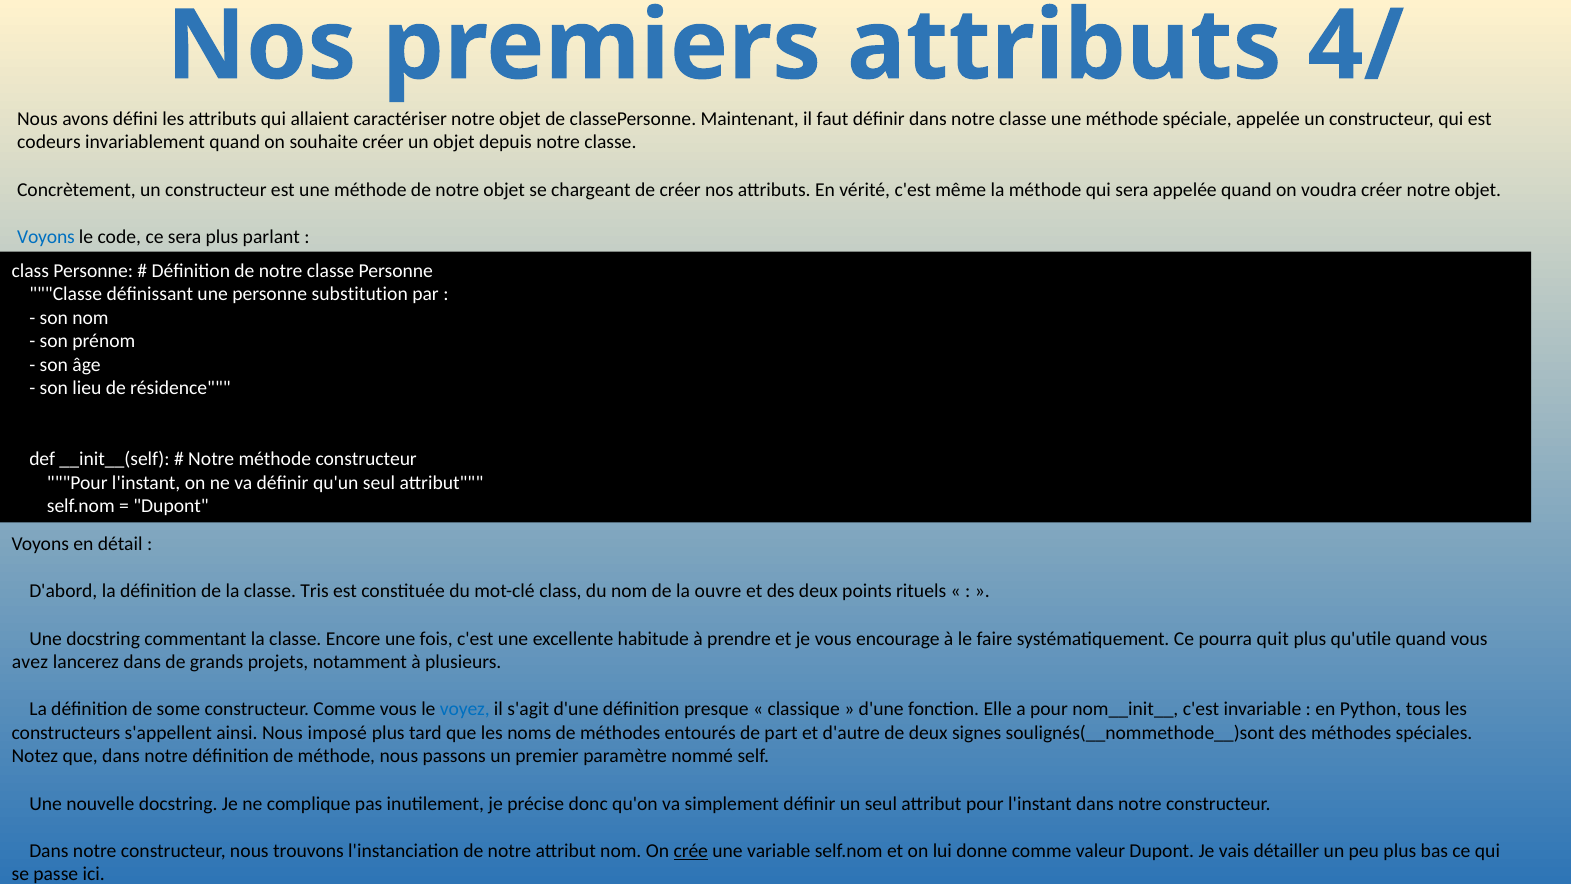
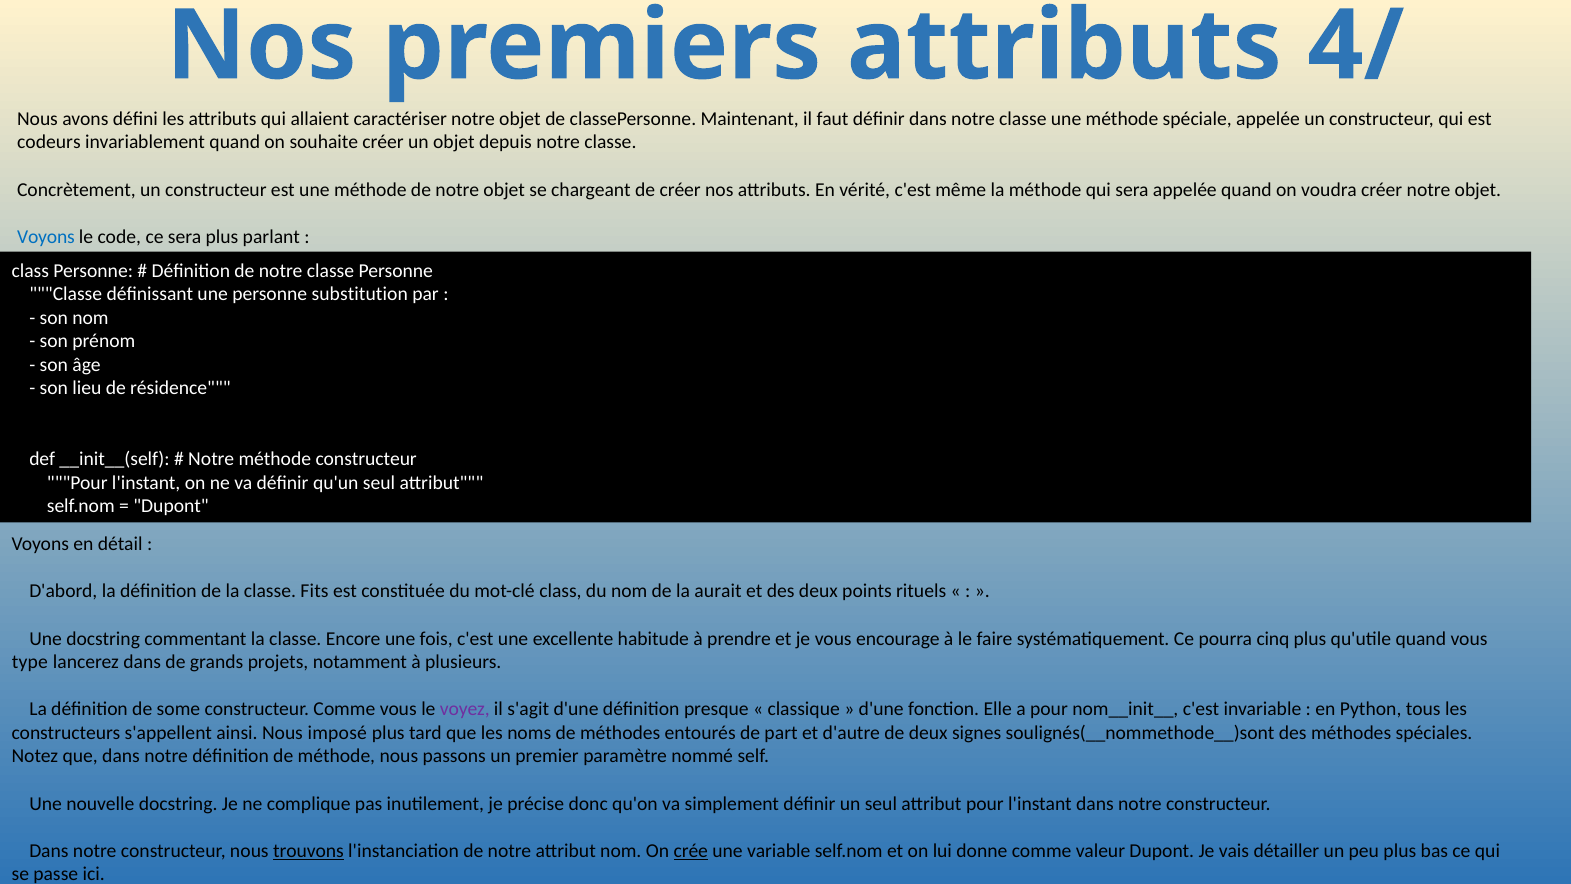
Tris: Tris -> Fits
ouvre: ouvre -> aurait
quit: quit -> cinq
avez: avez -> type
voyez colour: blue -> purple
trouvons underline: none -> present
